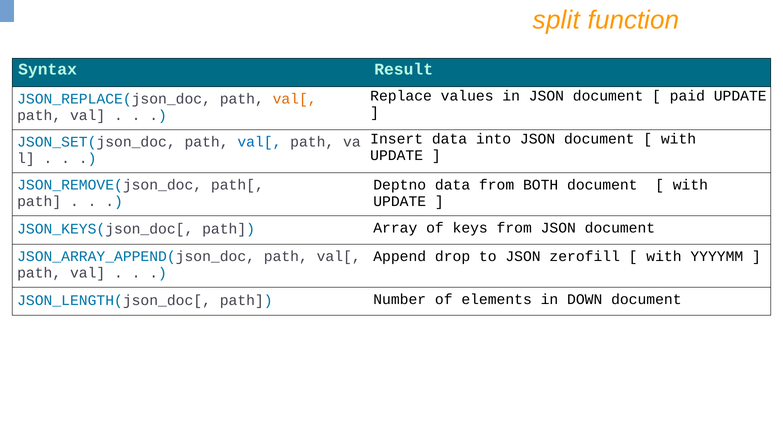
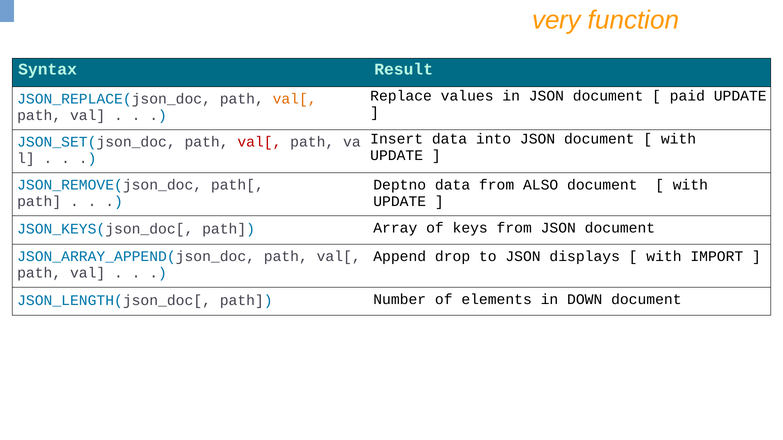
split: split -> very
val[ at (259, 142) colour: blue -> red
BOTH: BOTH -> ALSO
zerofill: zerofill -> displays
YYYYMM: YYYYMM -> IMPORT
